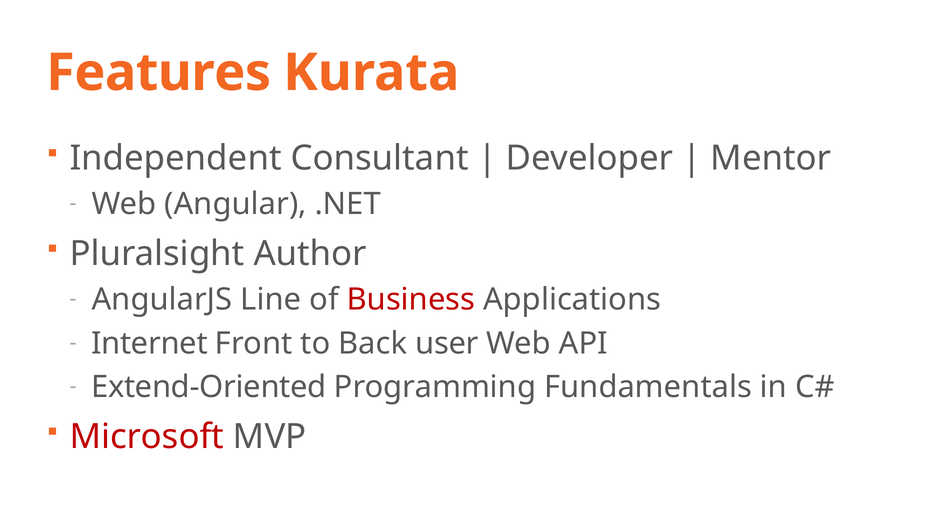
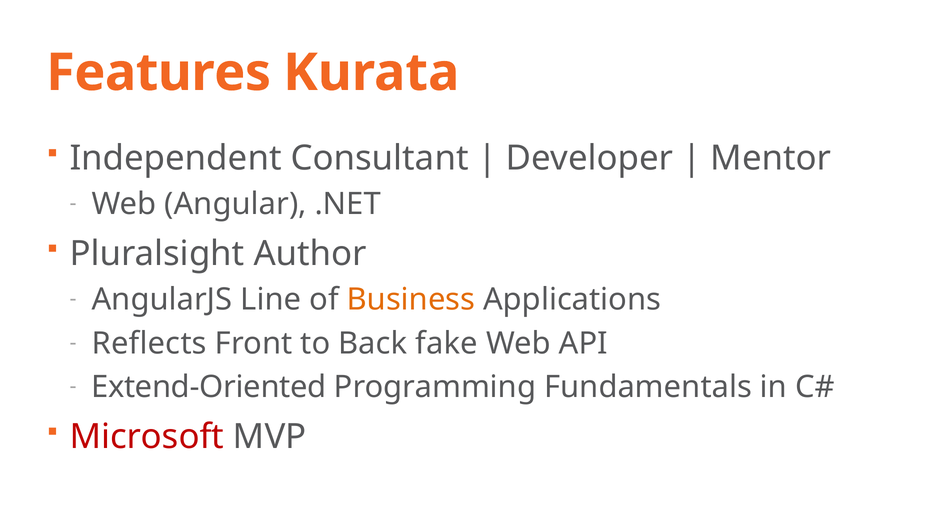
Business colour: red -> orange
Internet: Internet -> Reflects
user: user -> fake
